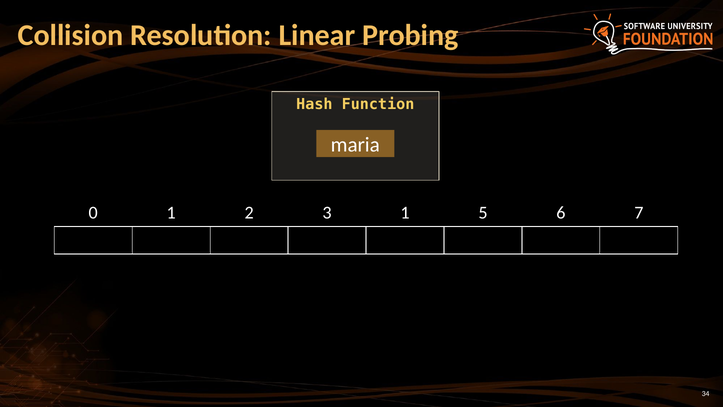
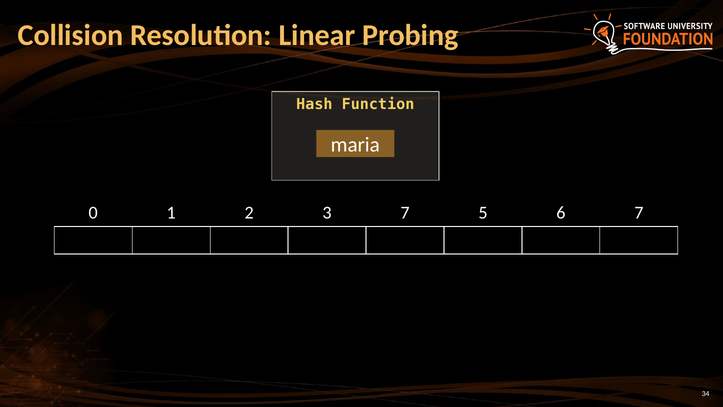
3 1: 1 -> 7
